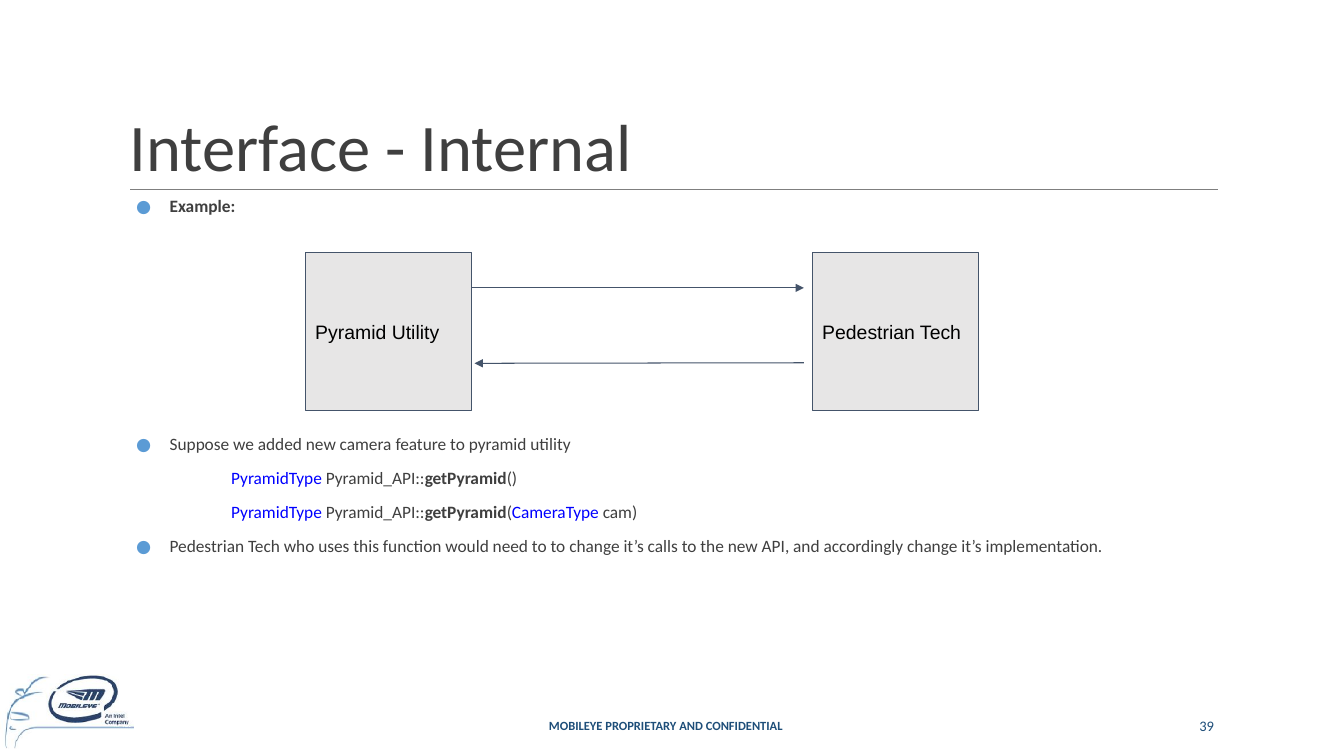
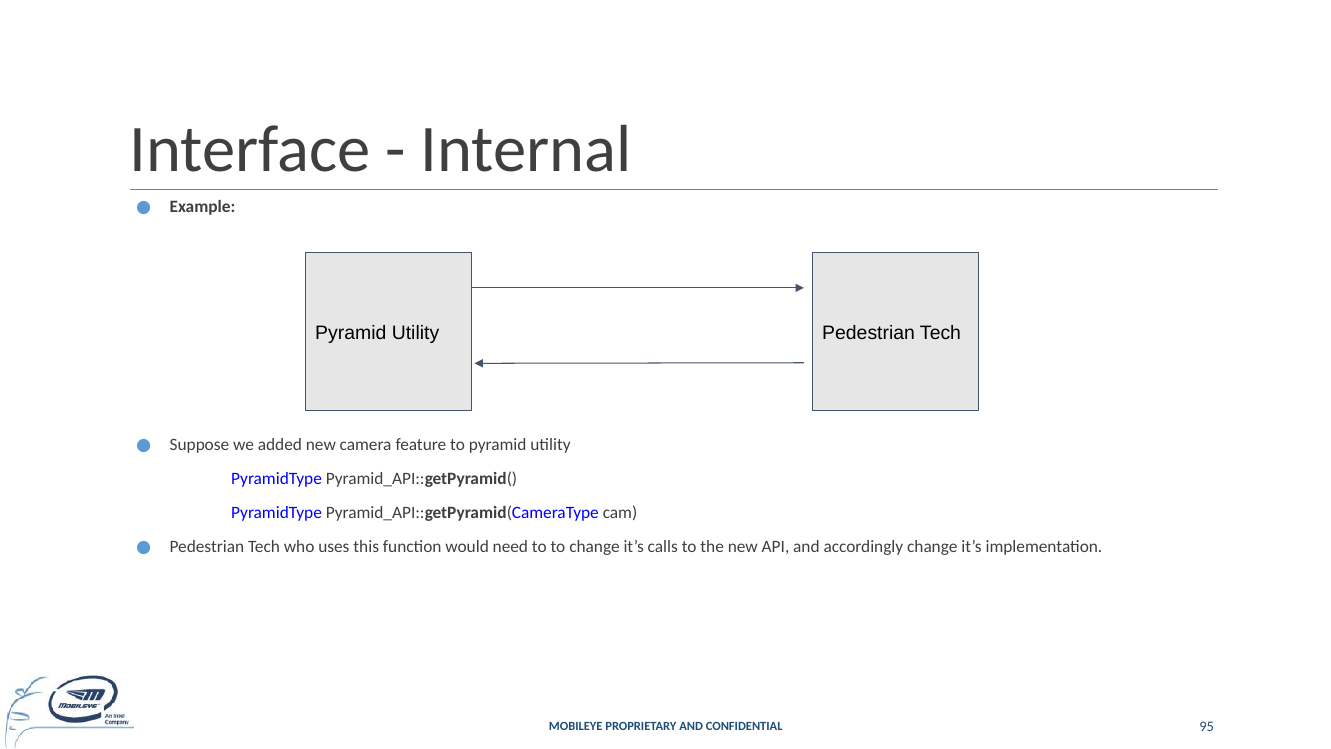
39: 39 -> 95
